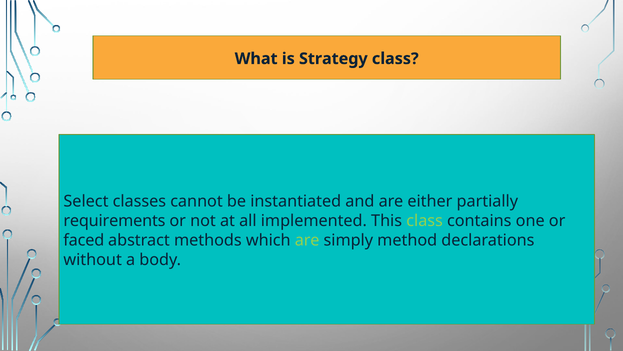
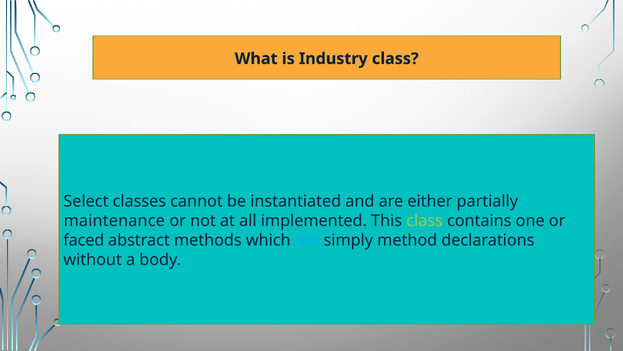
Strategy: Strategy -> Industry
requirements: requirements -> maintenance
are at (307, 240) colour: light green -> light blue
